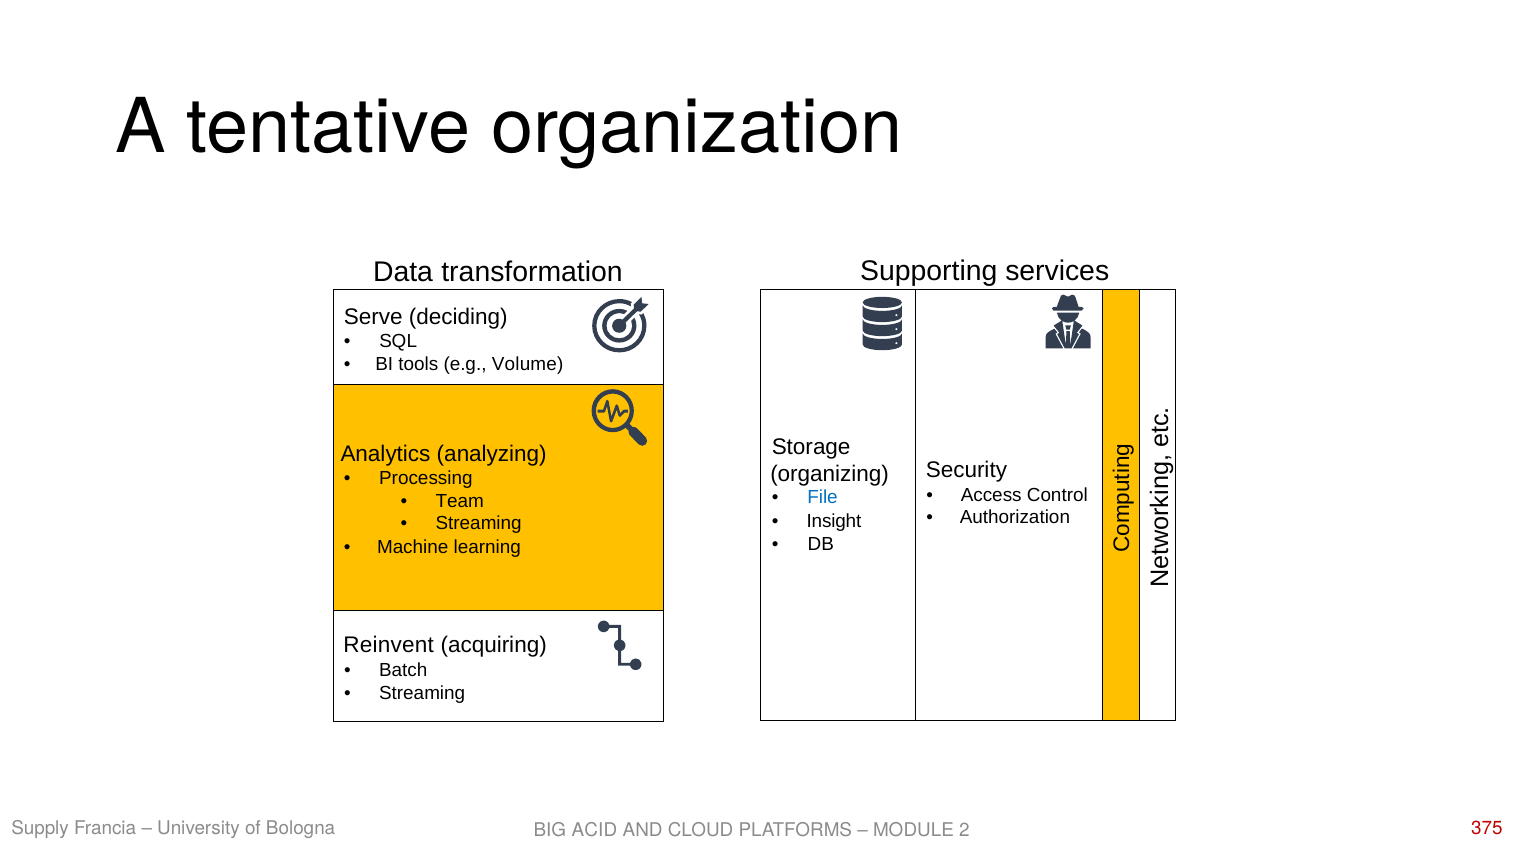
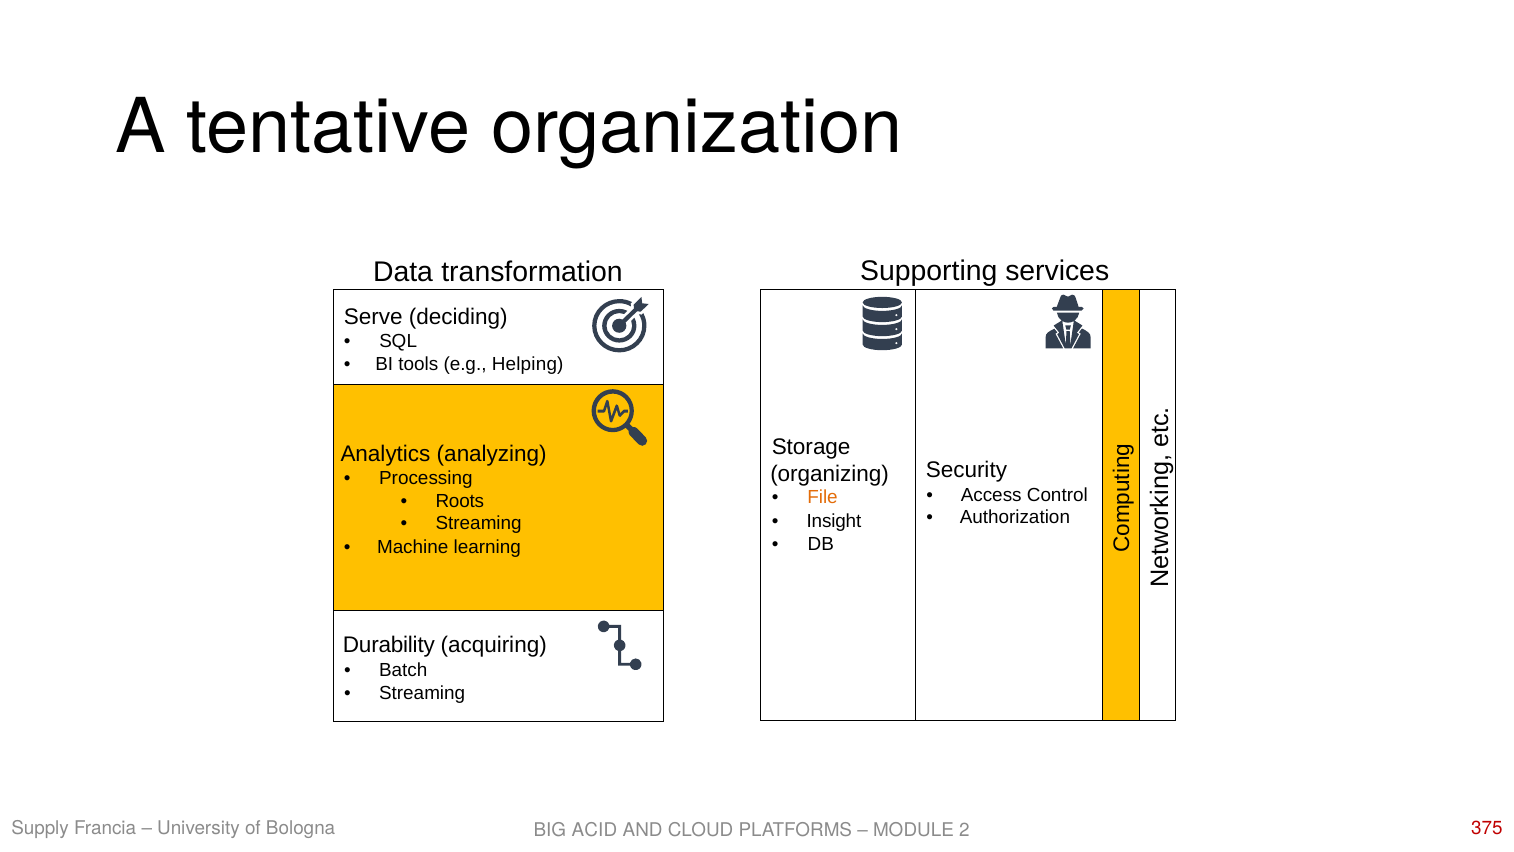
Volume: Volume -> Helping
File colour: blue -> orange
Team: Team -> Roots
Reinvent: Reinvent -> Durability
